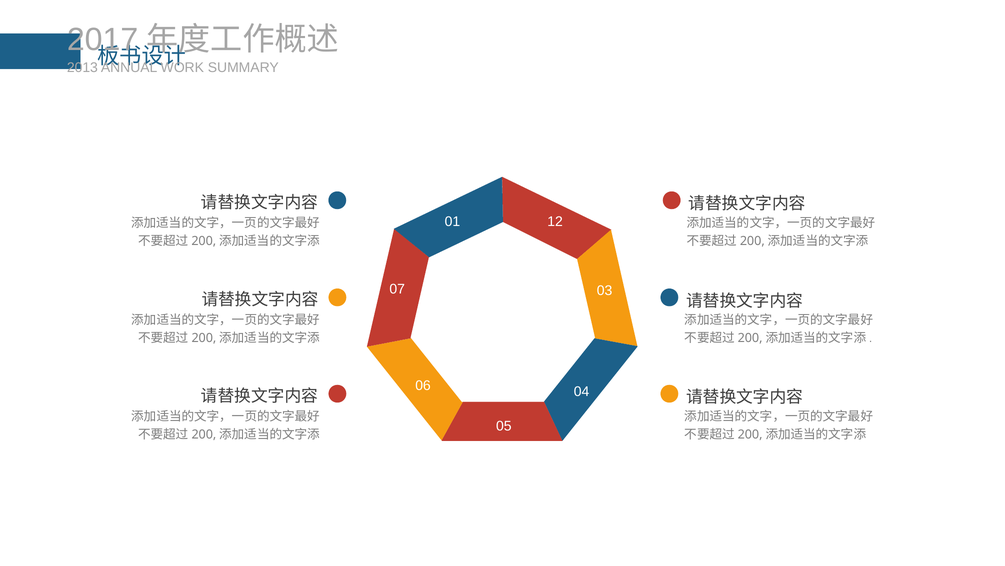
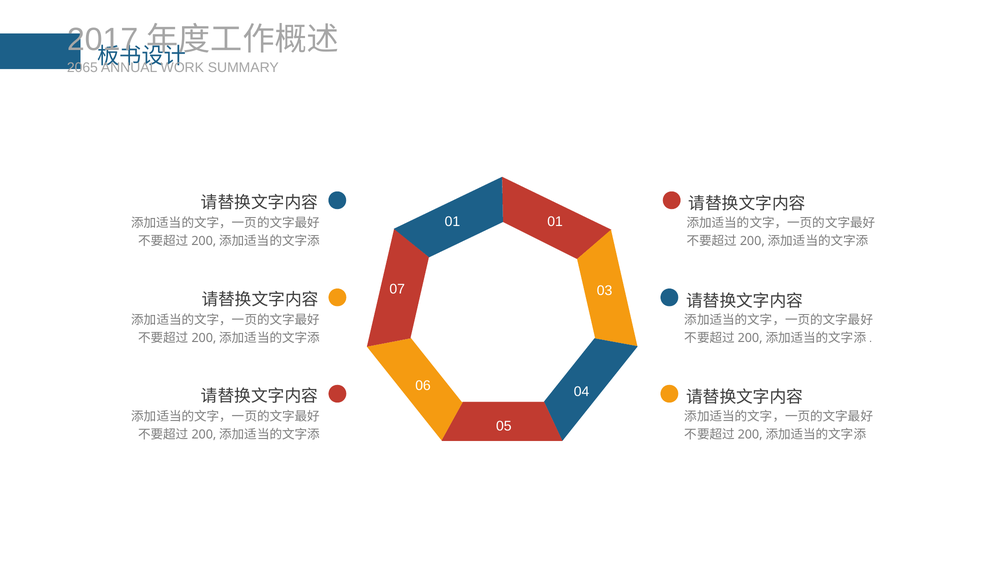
2013: 2013 -> 2065
01 12: 12 -> 01
